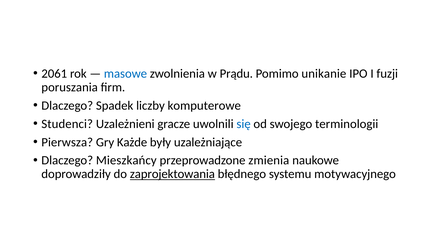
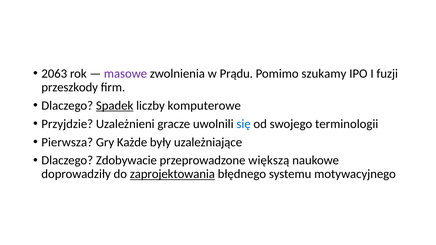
2061: 2061 -> 2063
masowe colour: blue -> purple
unikanie: unikanie -> szukamy
poruszania: poruszania -> przeszkody
Spadek underline: none -> present
Studenci: Studenci -> Przyjdzie
Mieszkańcy: Mieszkańcy -> Zdobywacie
zmienia: zmienia -> większą
